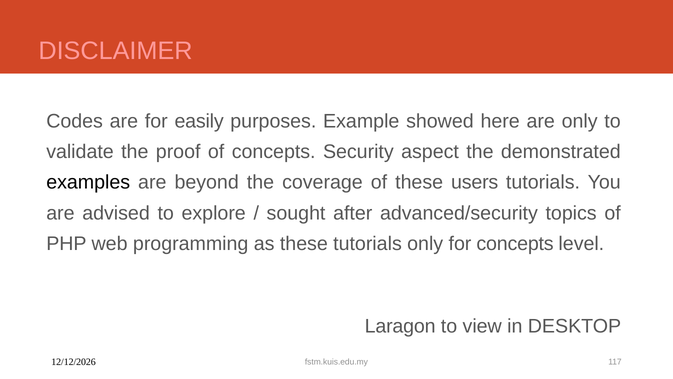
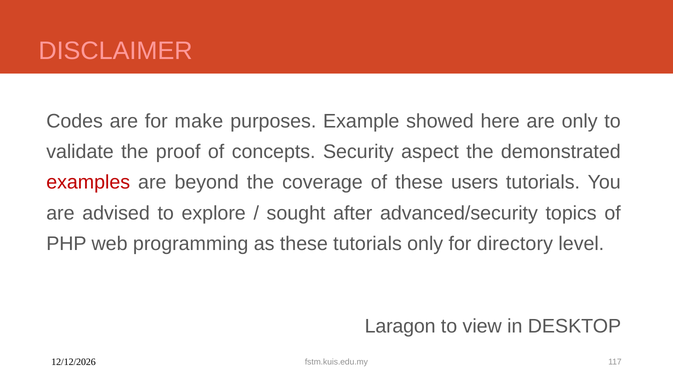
easily: easily -> make
examples colour: black -> red
for concepts: concepts -> directory
